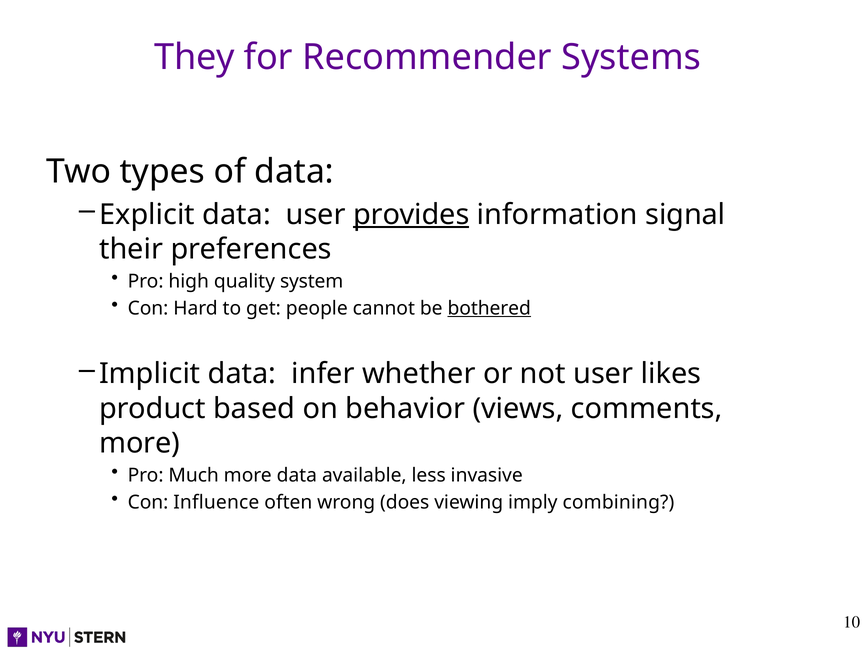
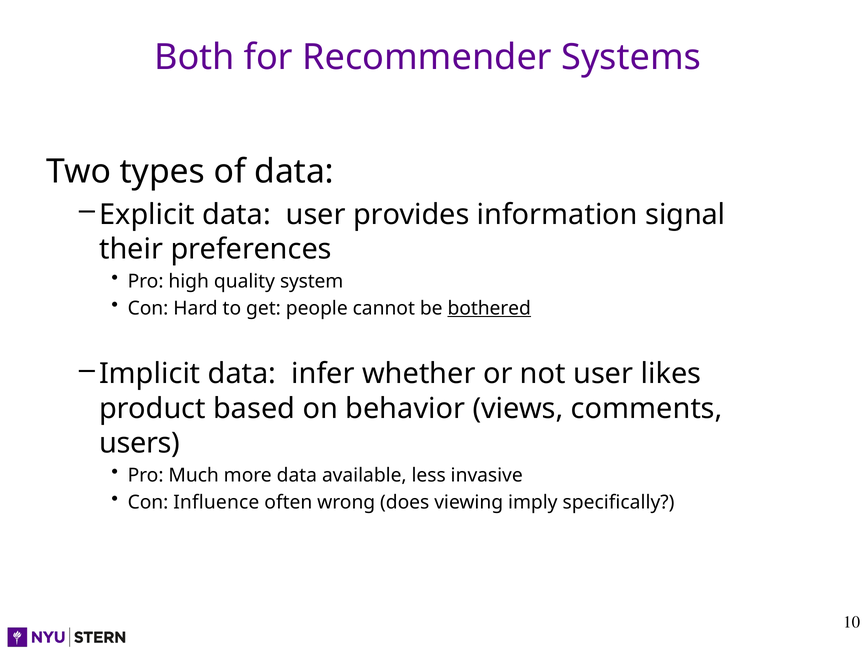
They: They -> Both
provides underline: present -> none
more at (140, 443): more -> users
combining: combining -> specifically
